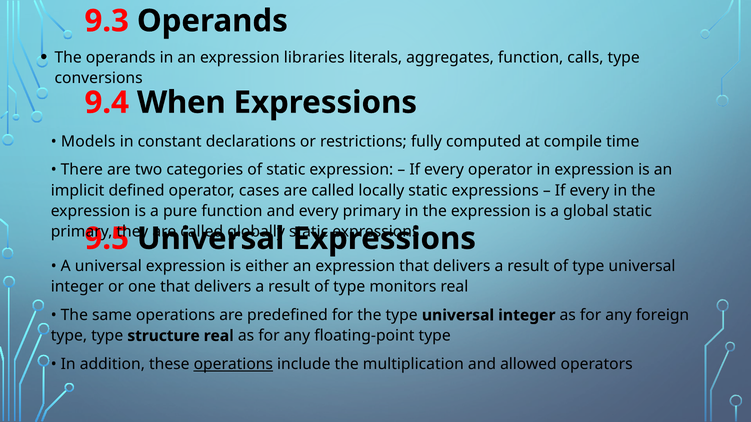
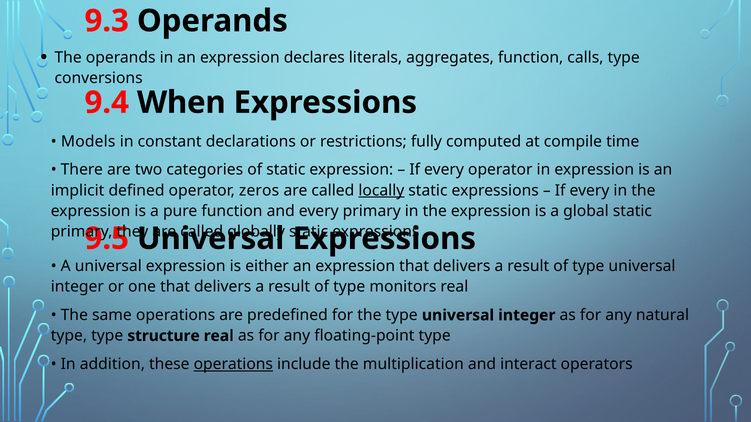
libraries: libraries -> declares
cases: cases -> zeros
locally underline: none -> present
foreign: foreign -> natural
allowed: allowed -> interact
